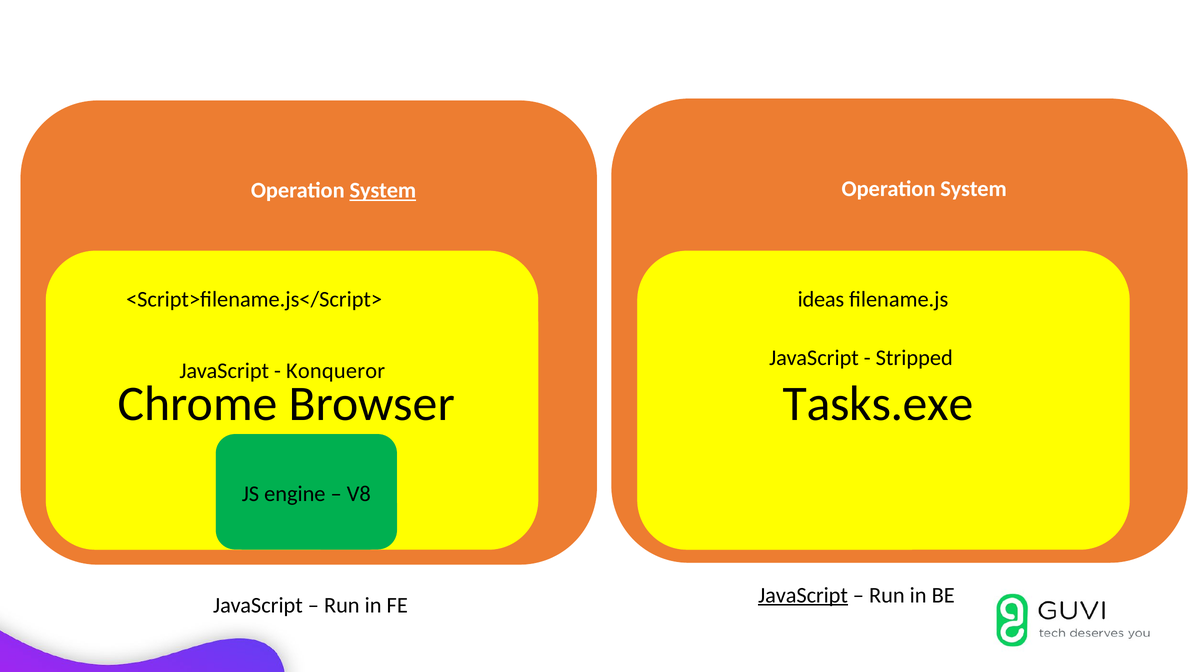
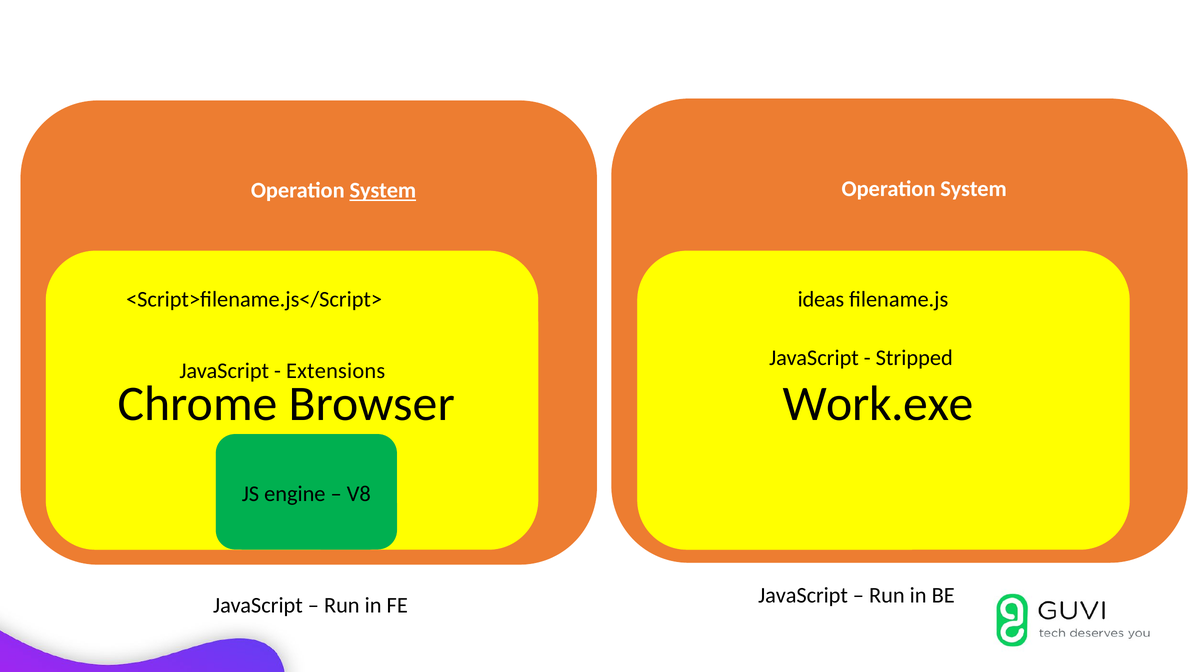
Konqueror: Konqueror -> Extensions
Tasks.exe: Tasks.exe -> Work.exe
JavaScript at (803, 595) underline: present -> none
